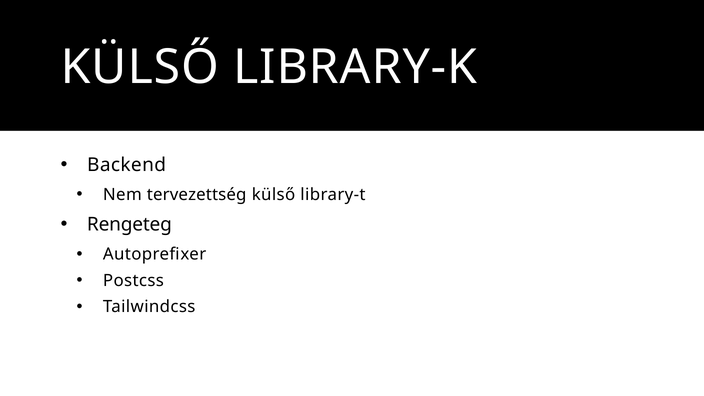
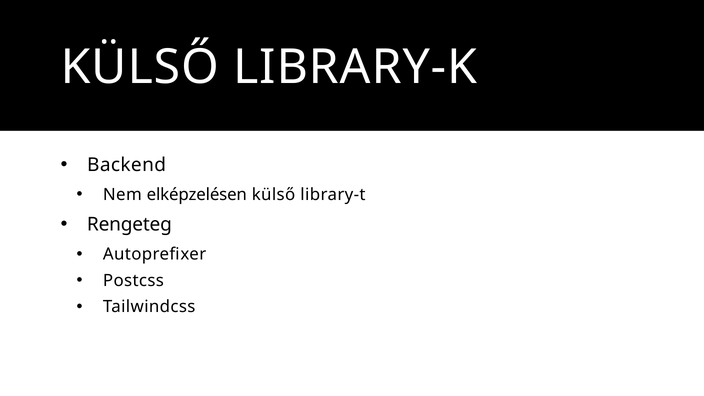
tervezettség: tervezettség -> elképzelésen
